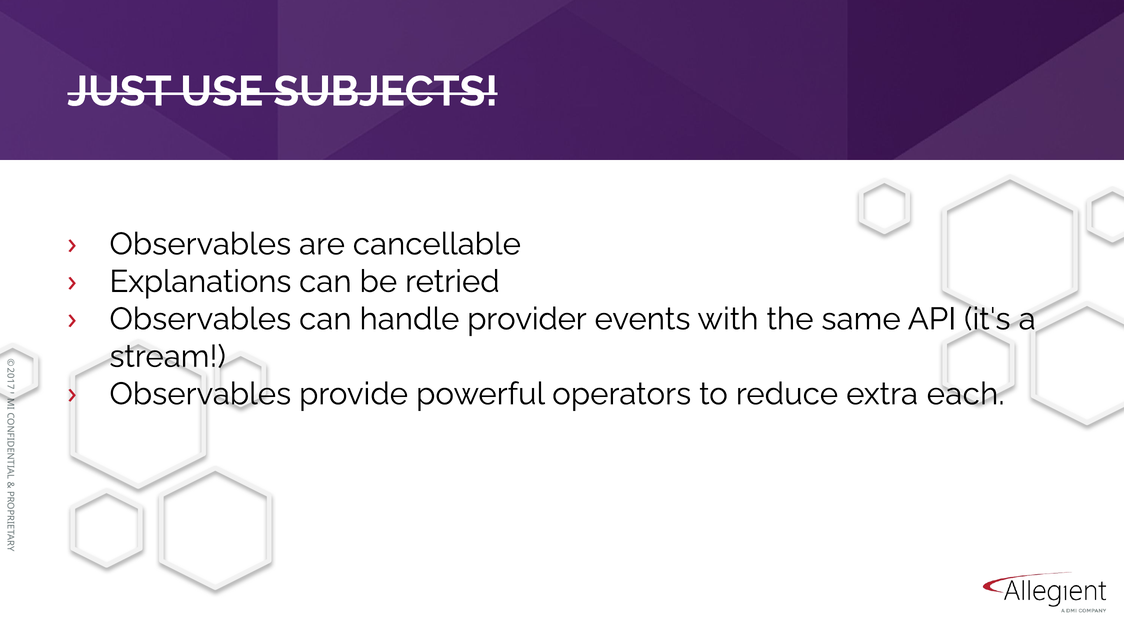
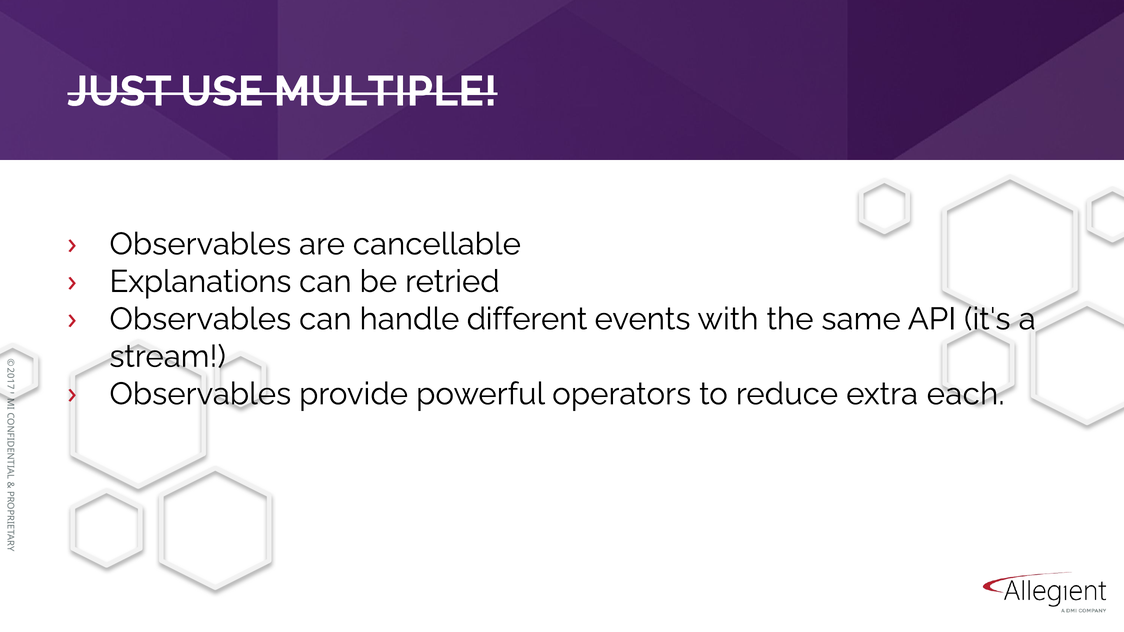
SUBJECTS: SUBJECTS -> MULTIPLE
provider: provider -> different
